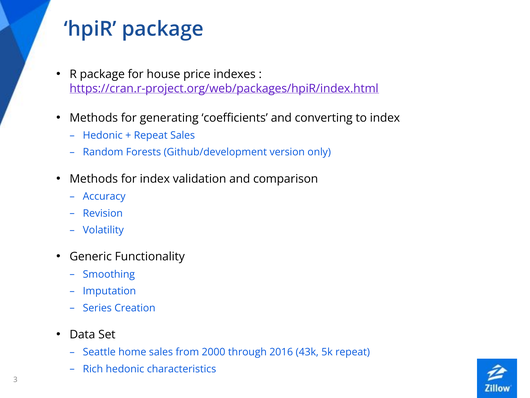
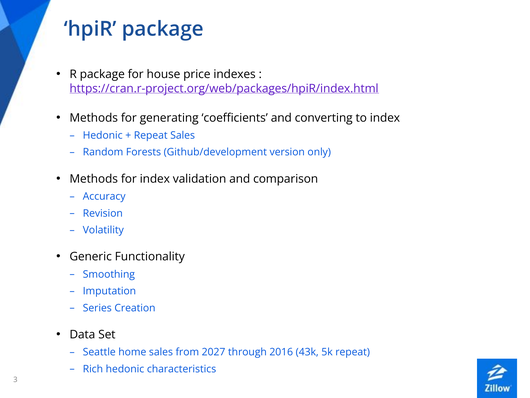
2000: 2000 -> 2027
